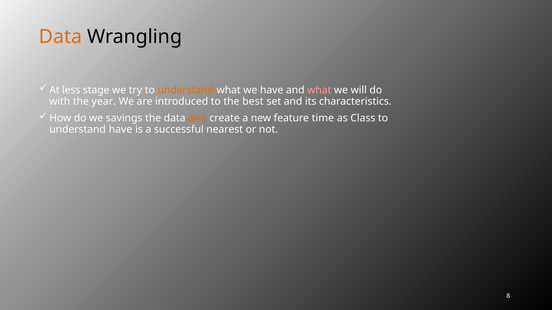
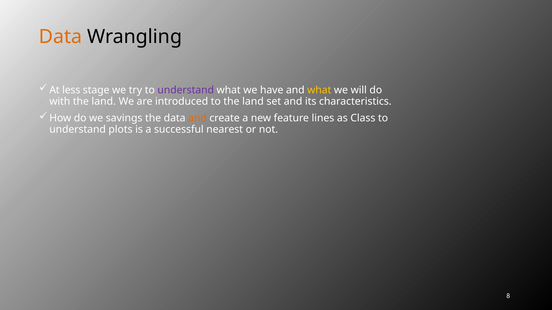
understand at (186, 90) colour: orange -> purple
what at (319, 90) colour: pink -> yellow
with the year: year -> land
to the best: best -> land
time: time -> lines
understand have: have -> plots
